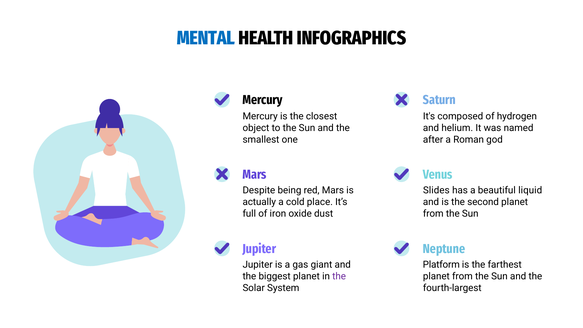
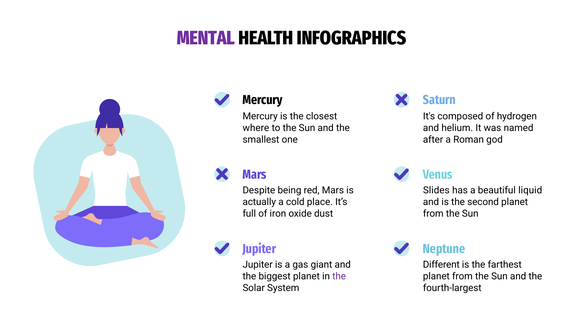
MENTAL colour: blue -> purple
object: object -> where
Platform: Platform -> Different
